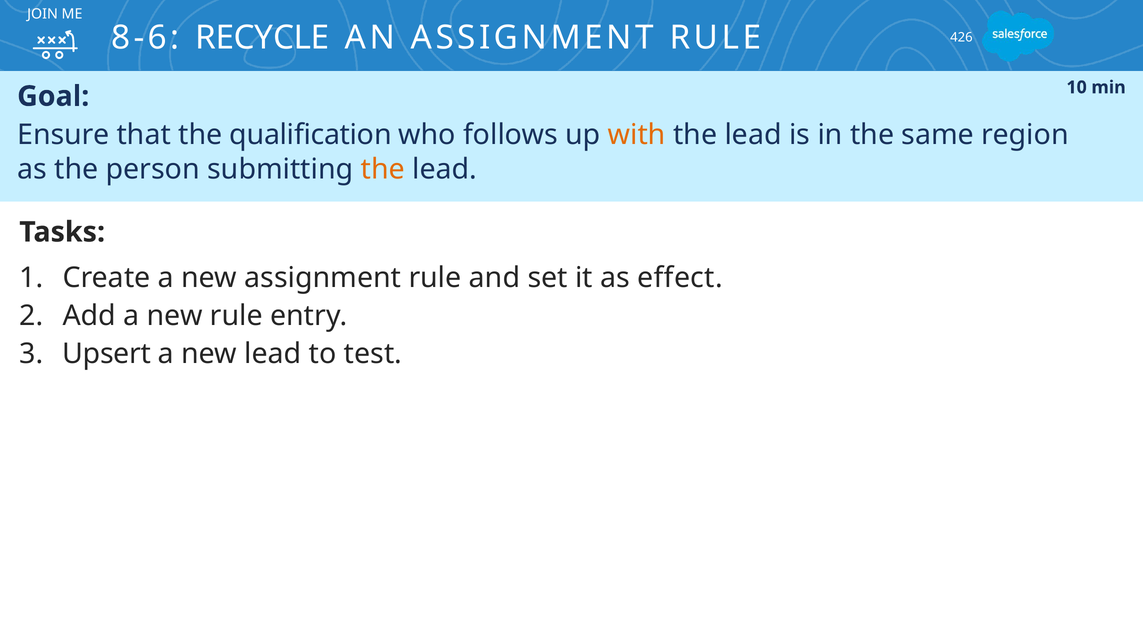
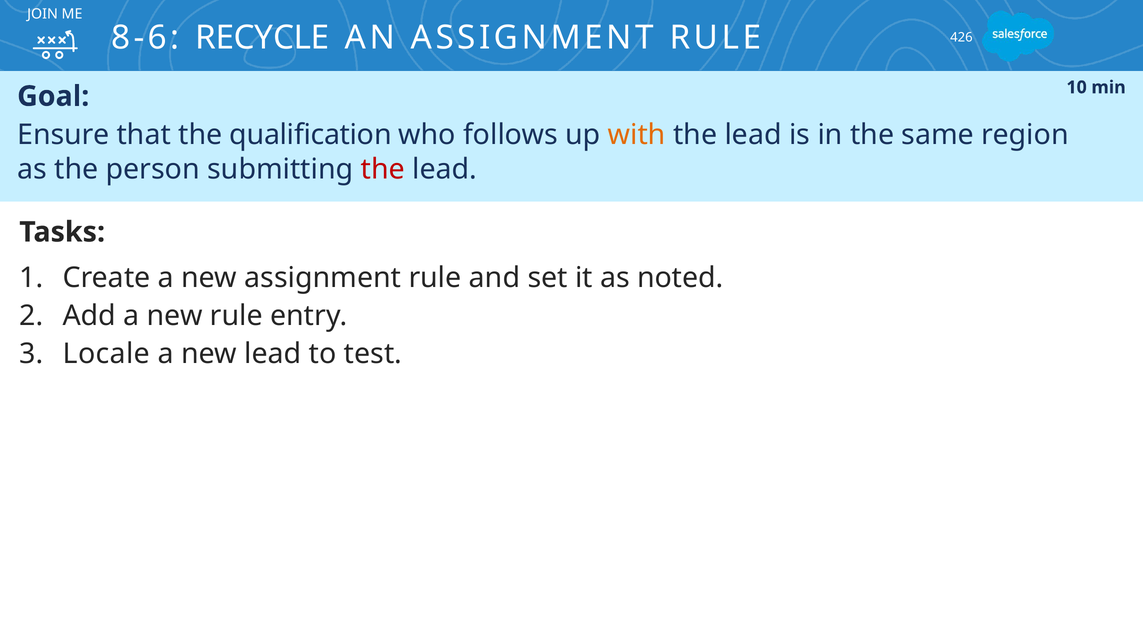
the at (383, 169) colour: orange -> red
effect: effect -> noted
Upsert: Upsert -> Locale
